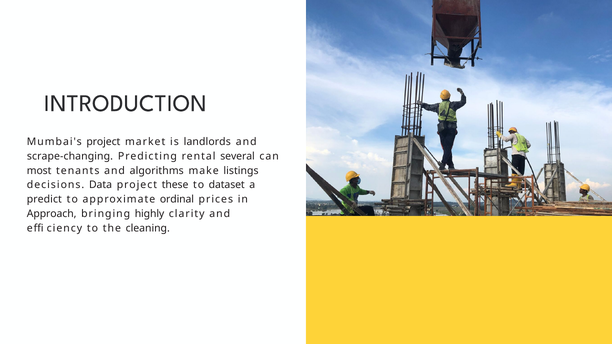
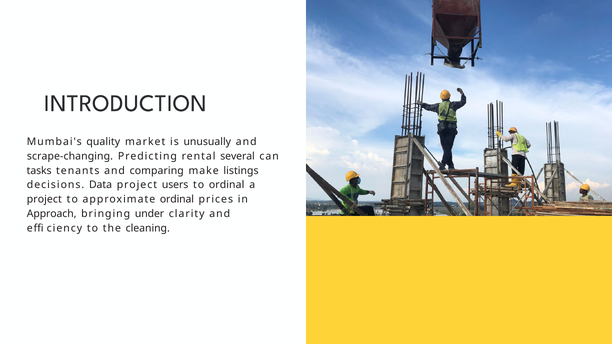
Mumbai's project: project -> quality
landlords: landlords -> unusually
most: most -> tasks
algorithms: algorithms -> comparing
these: these -> users
to dataset: dataset -> ordinal
predict at (44, 200): predict -> project
highly: highly -> under
